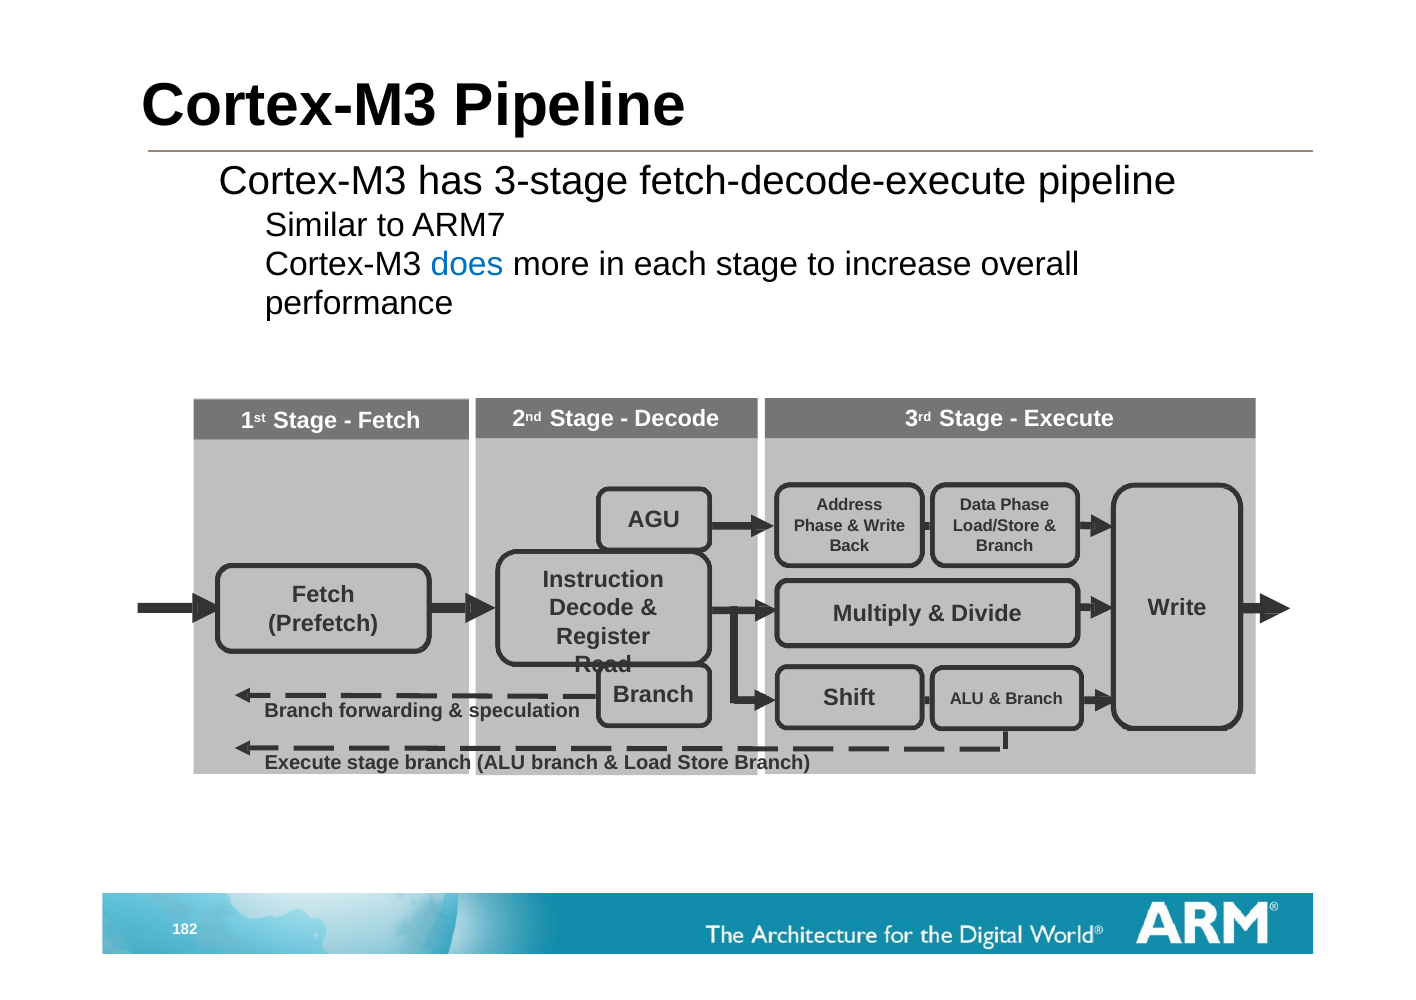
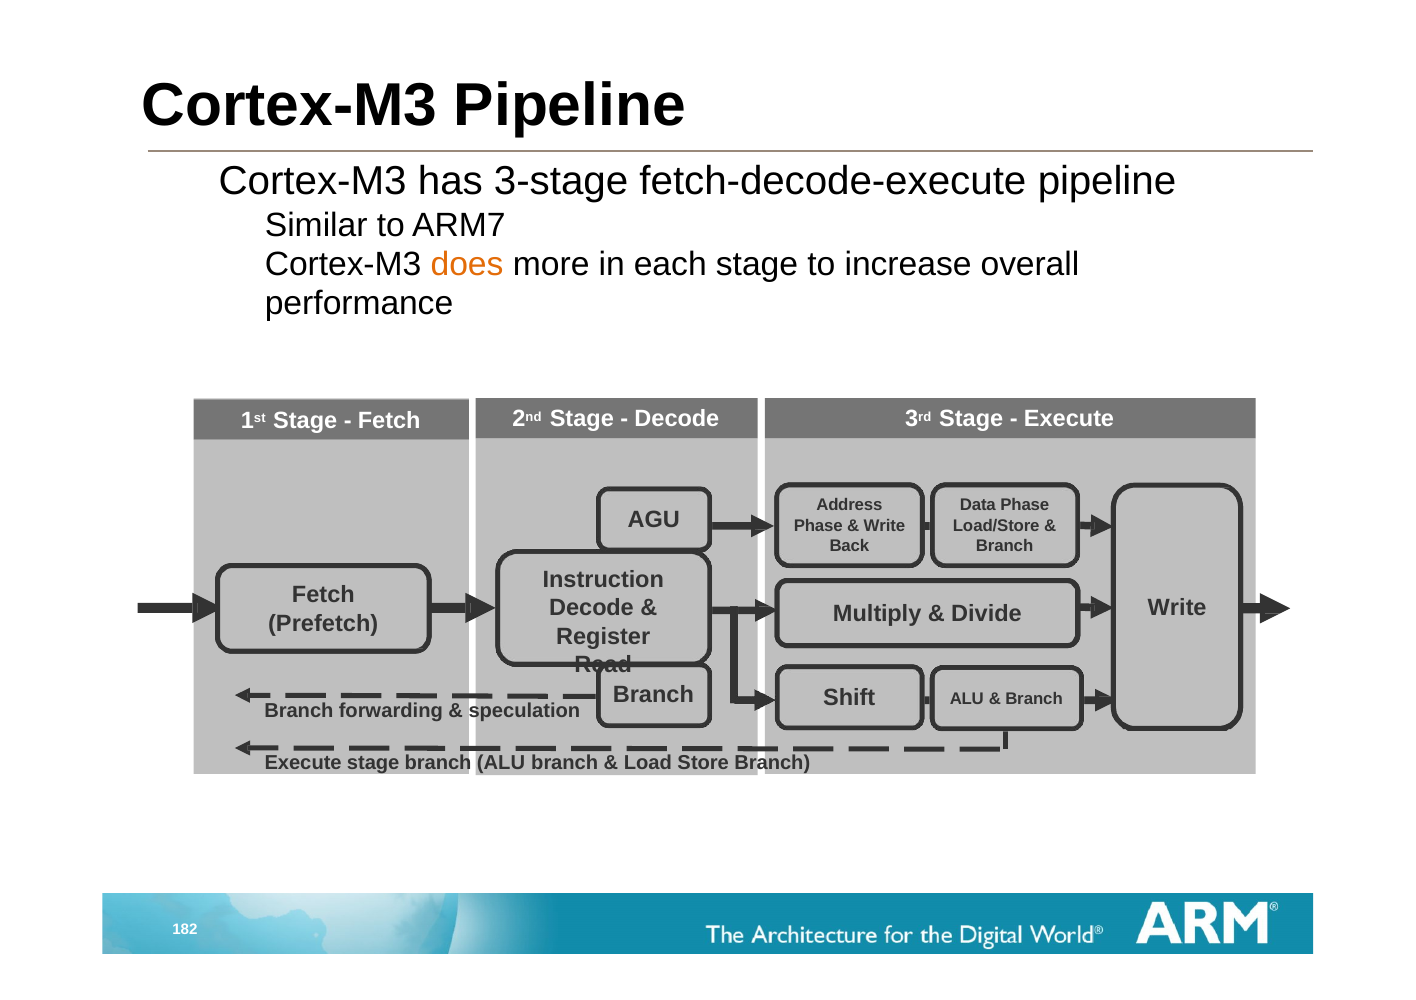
does colour: blue -> orange
